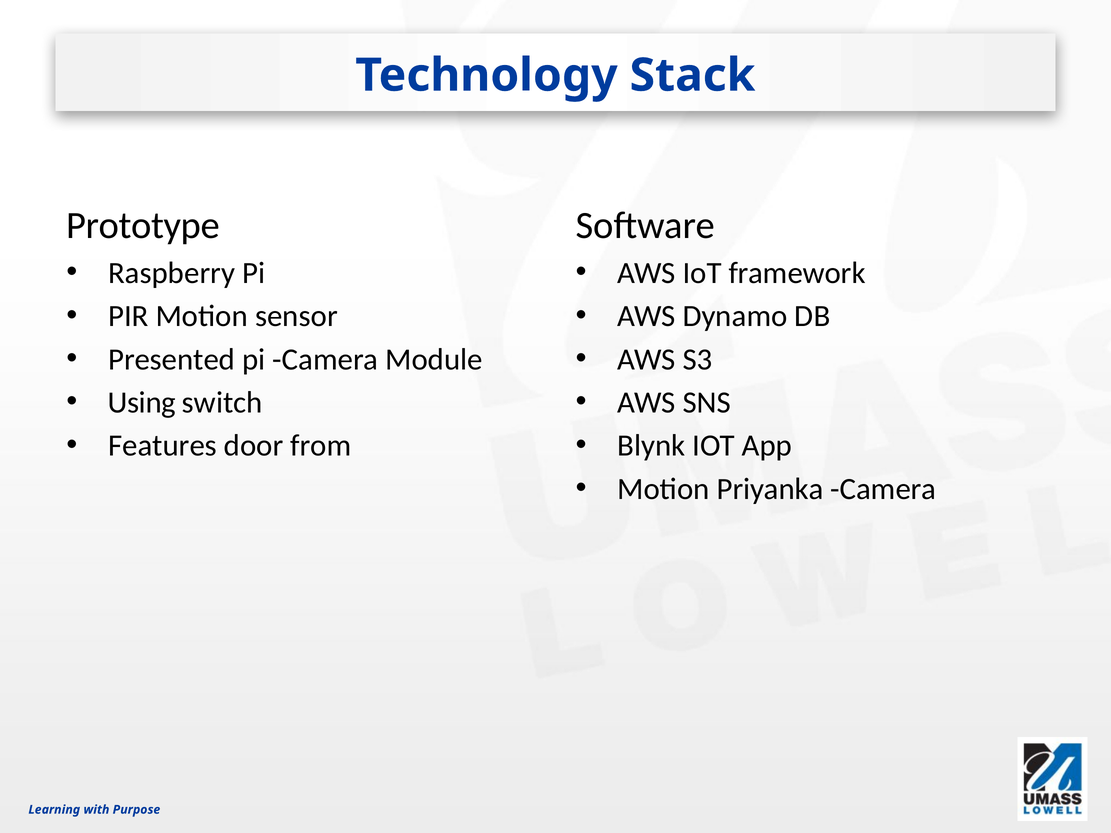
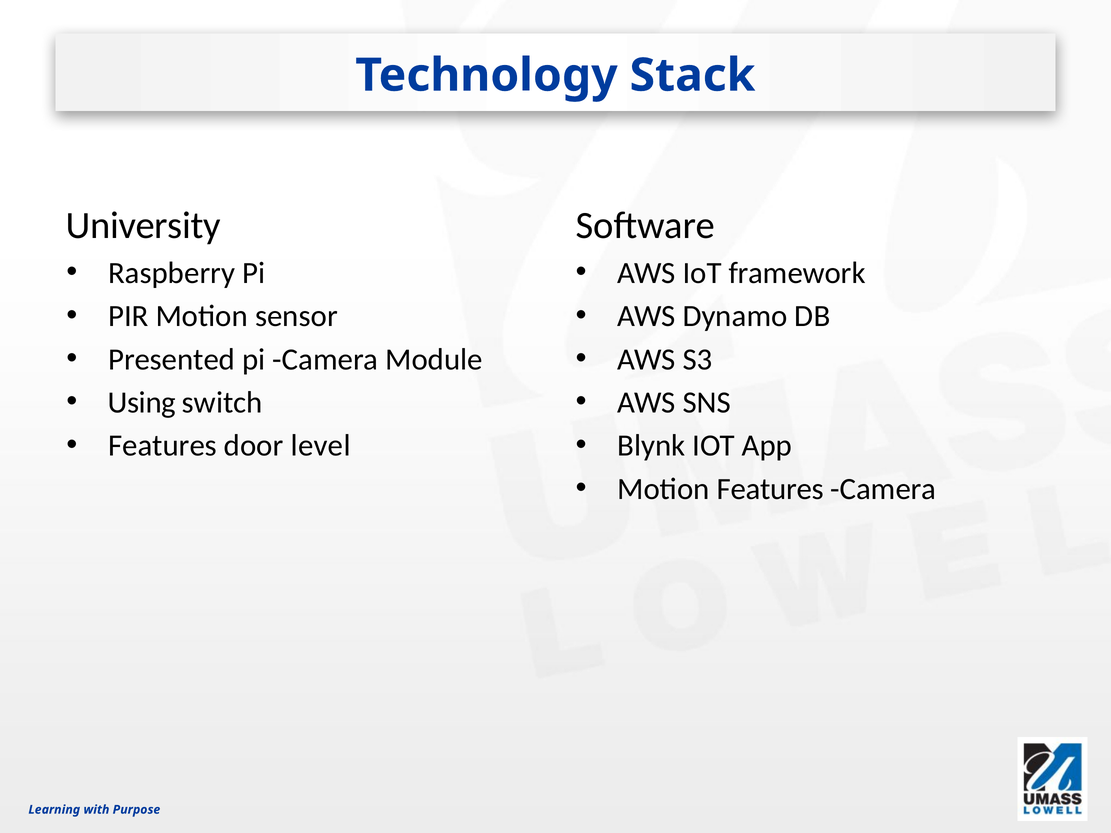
Prototype: Prototype -> University
from: from -> level
Motion Priyanka: Priyanka -> Features
